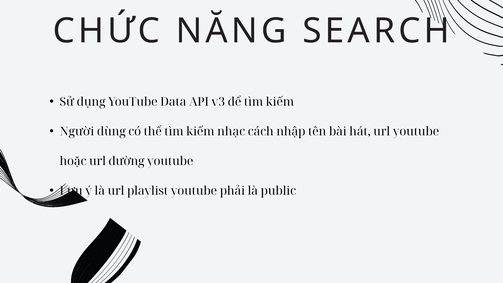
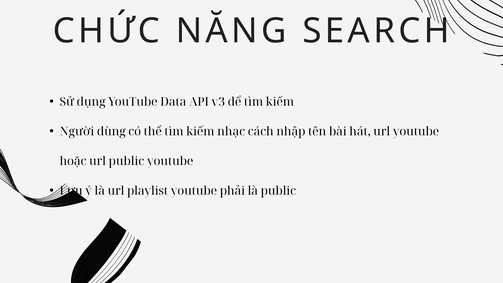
url đường: đường -> public
